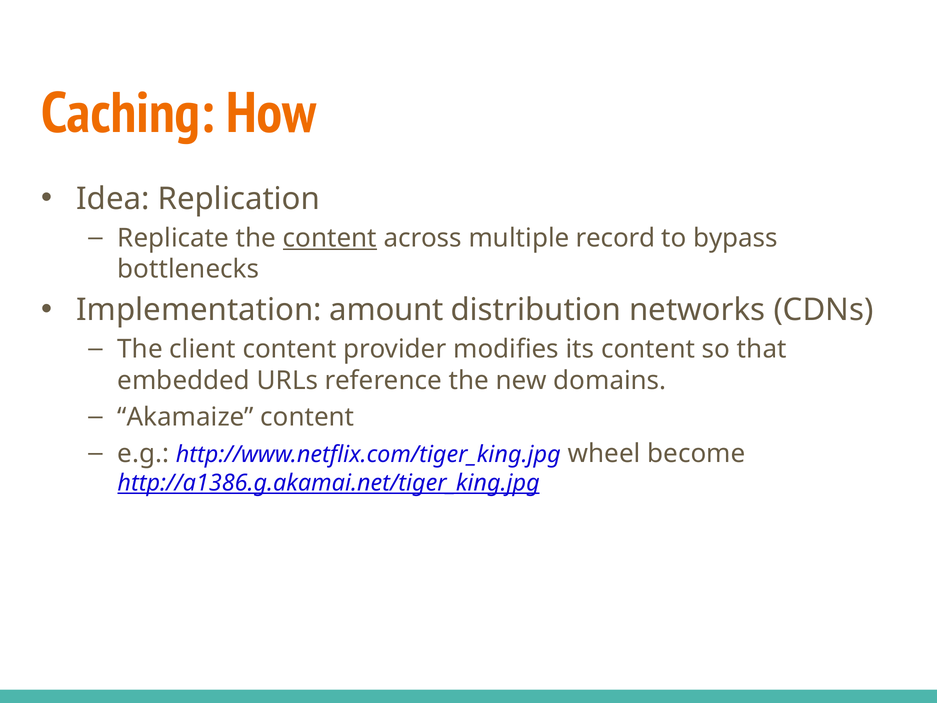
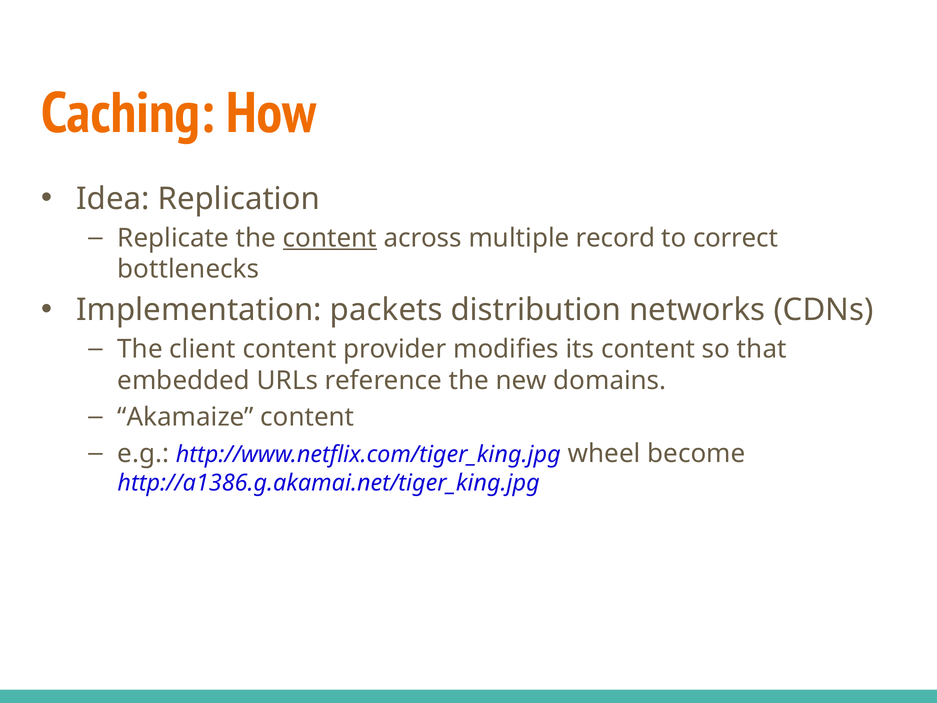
bypass: bypass -> correct
amount: amount -> packets
http://a1386.g.akamai.net/tiger_king.jpg underline: present -> none
